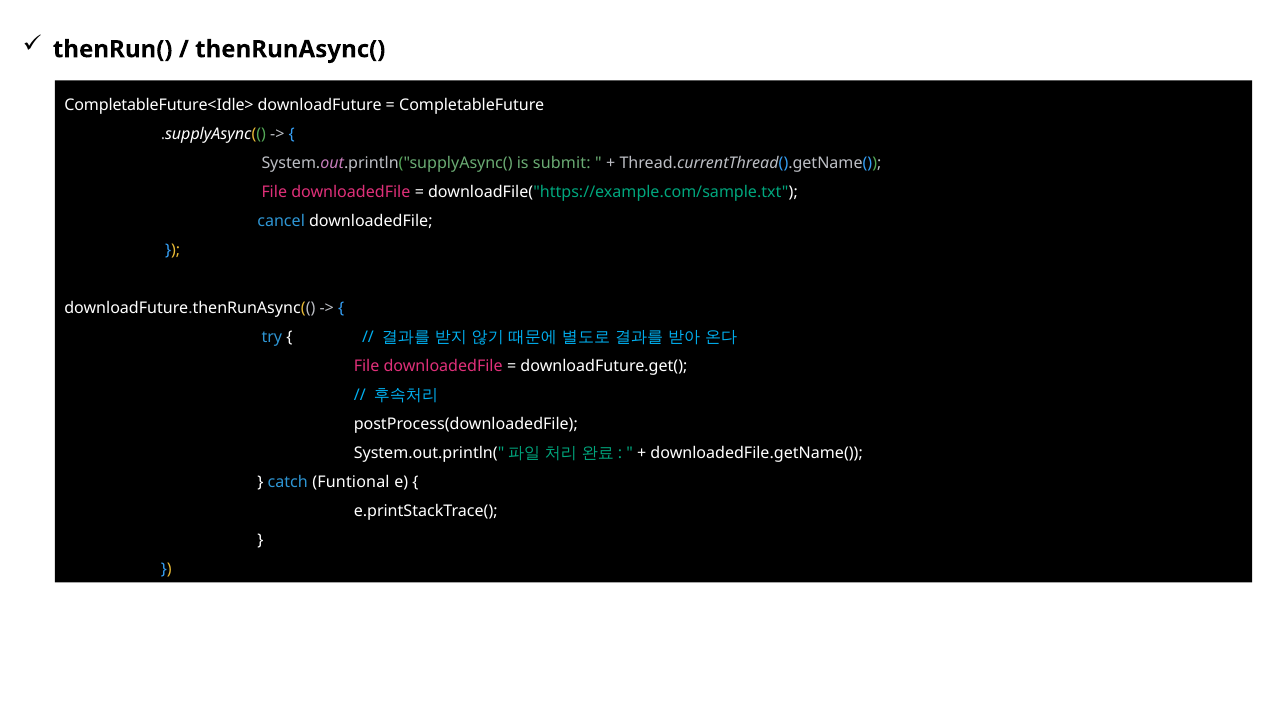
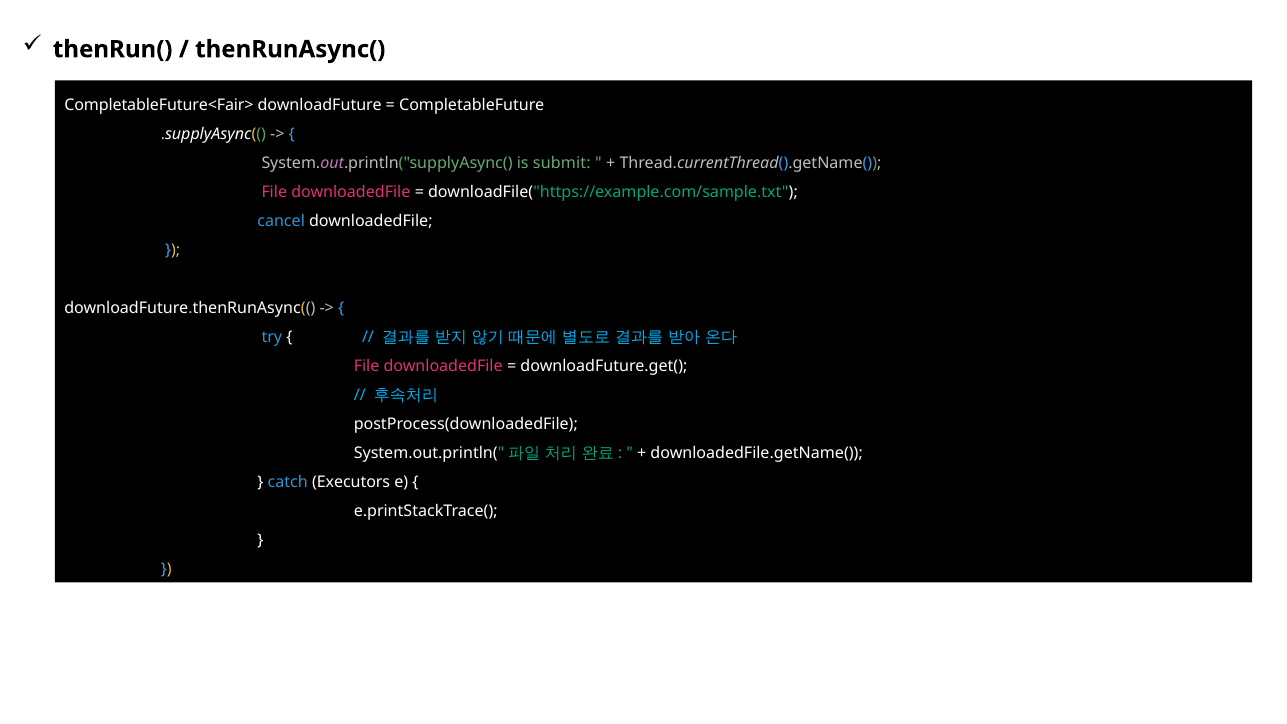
CompletableFuture<Idle>: CompletableFuture<Idle> -> CompletableFuture<Fair>
Funtional: Funtional -> Executors
